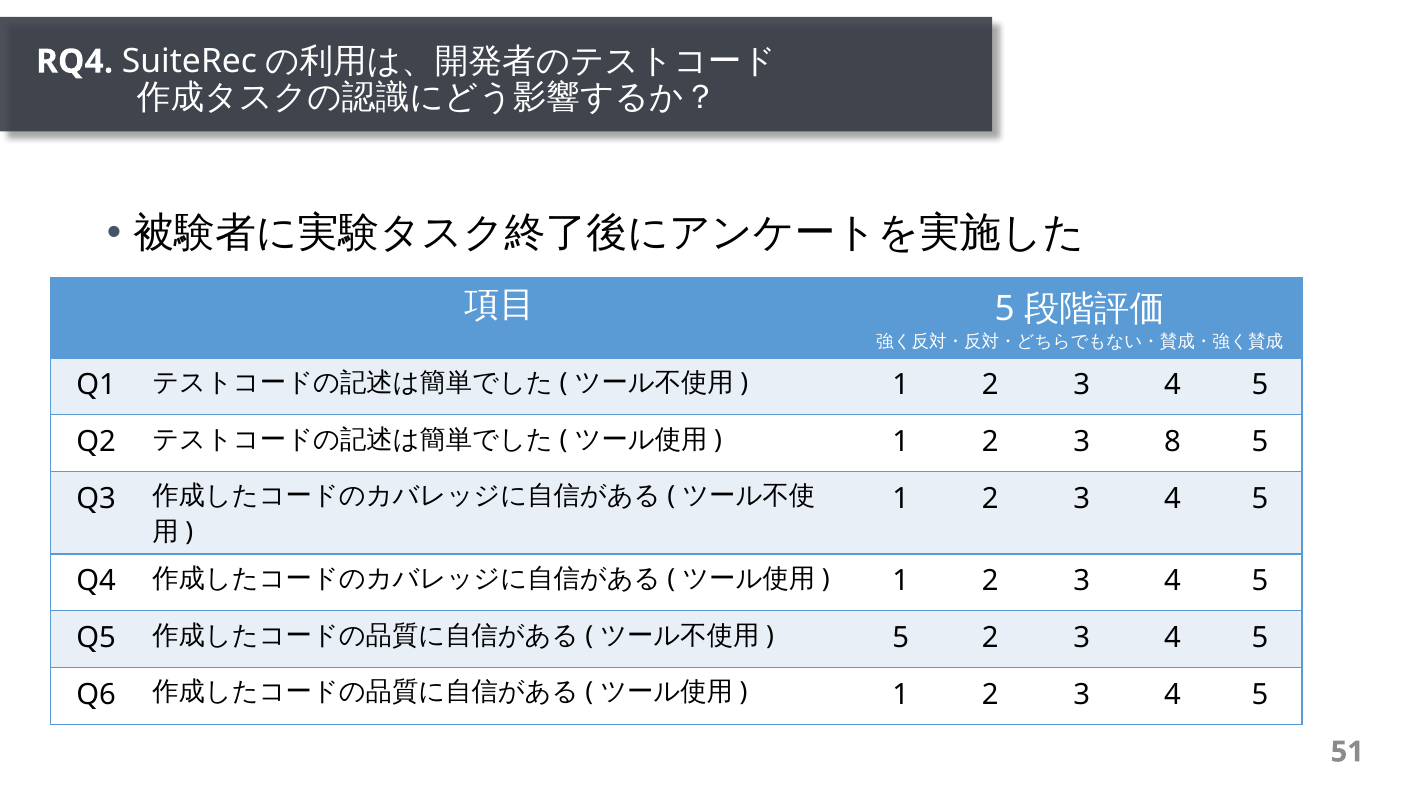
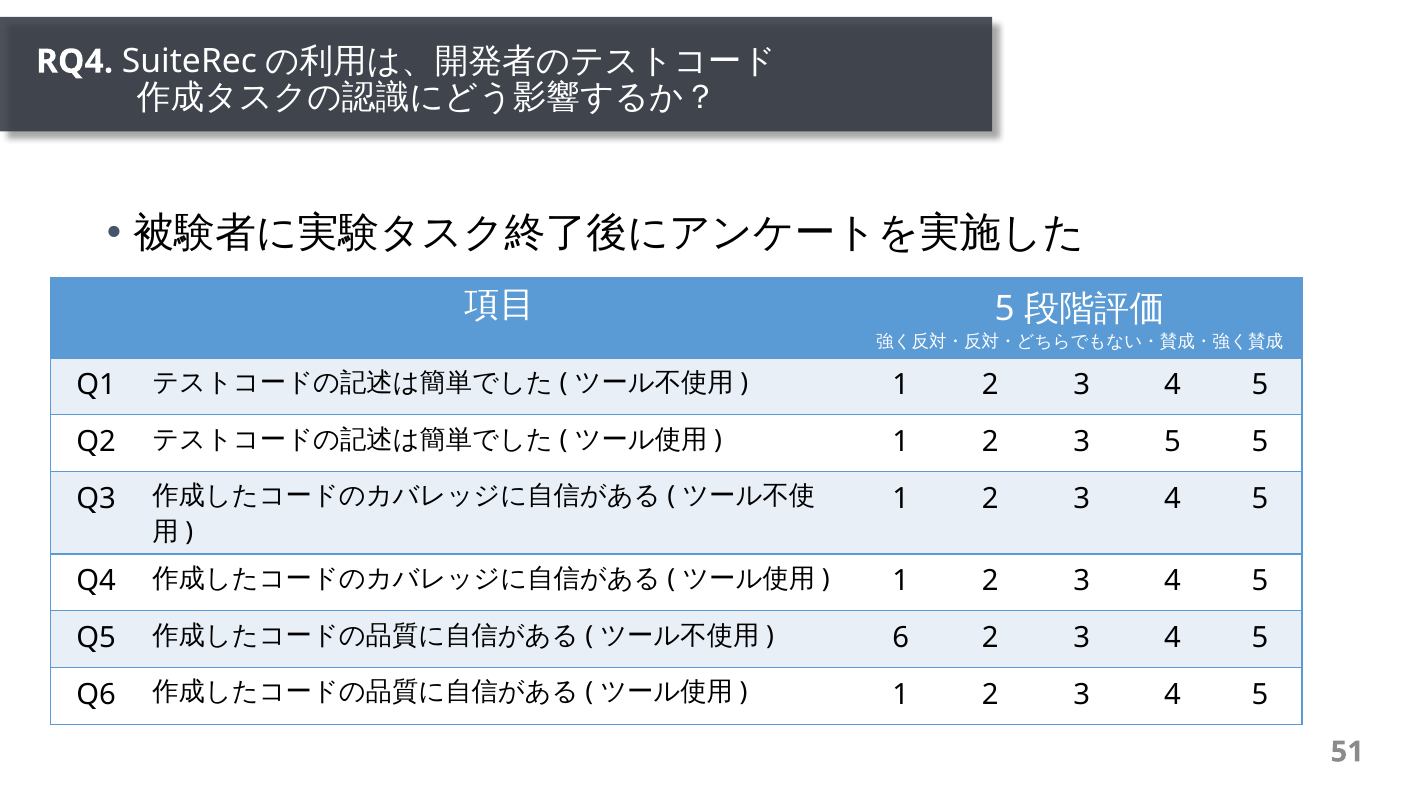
3 8: 8 -> 5
5 at (901, 638): 5 -> 6
